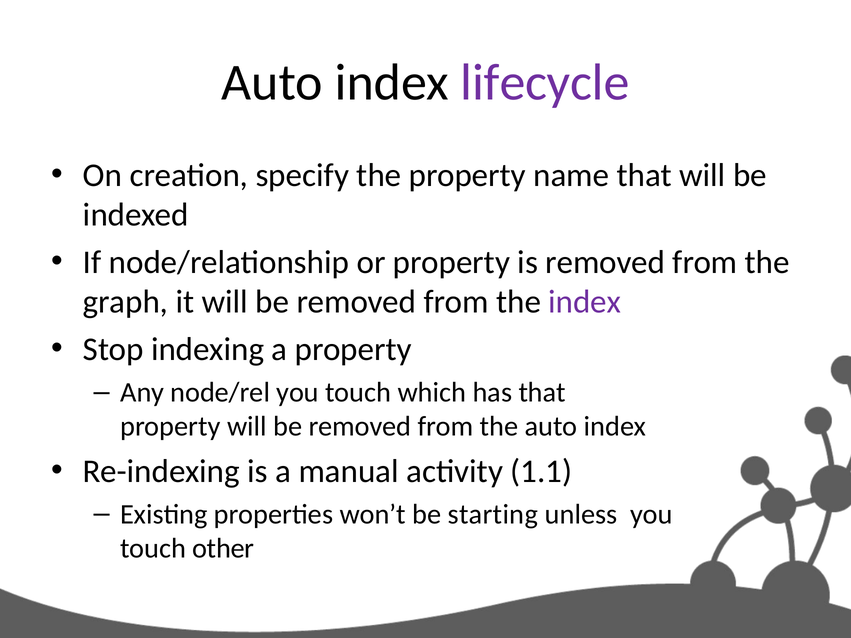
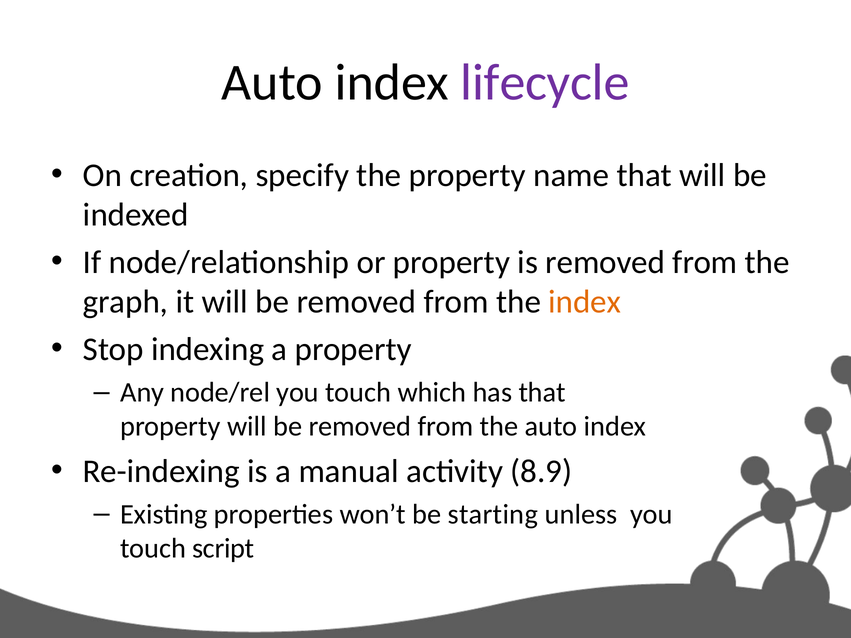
index at (585, 302) colour: purple -> orange
1.1: 1.1 -> 8.9
other: other -> script
